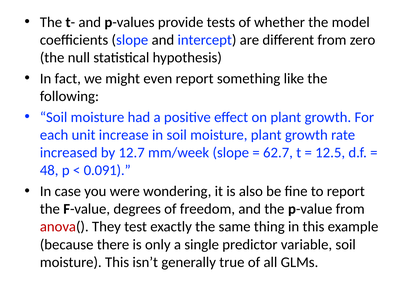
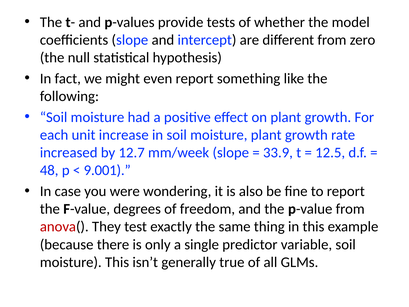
62.7: 62.7 -> 33.9
0.091: 0.091 -> 9.001
